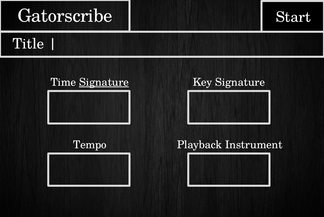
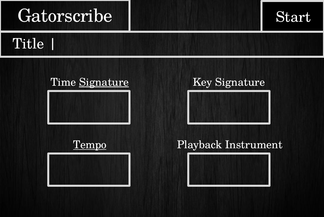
Tempo underline: none -> present
